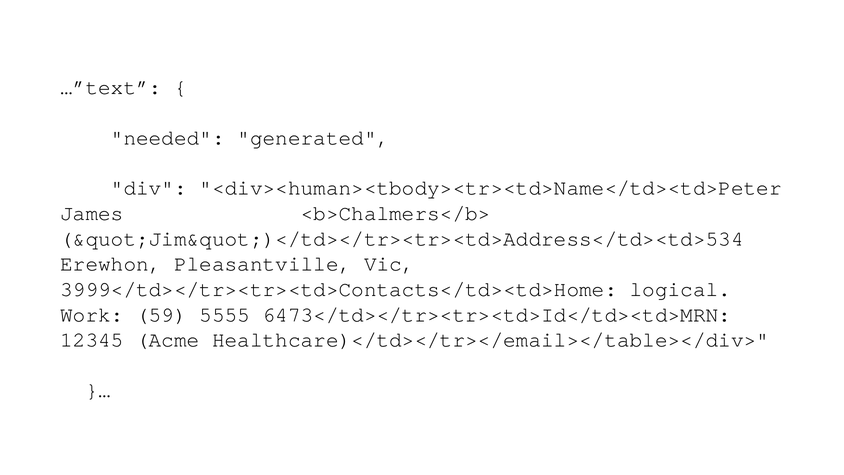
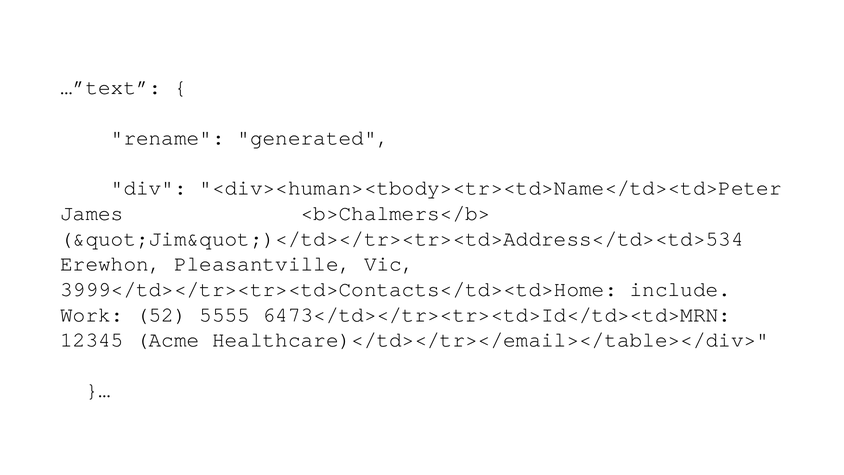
needed: needed -> rename
logical: logical -> include
59: 59 -> 52
